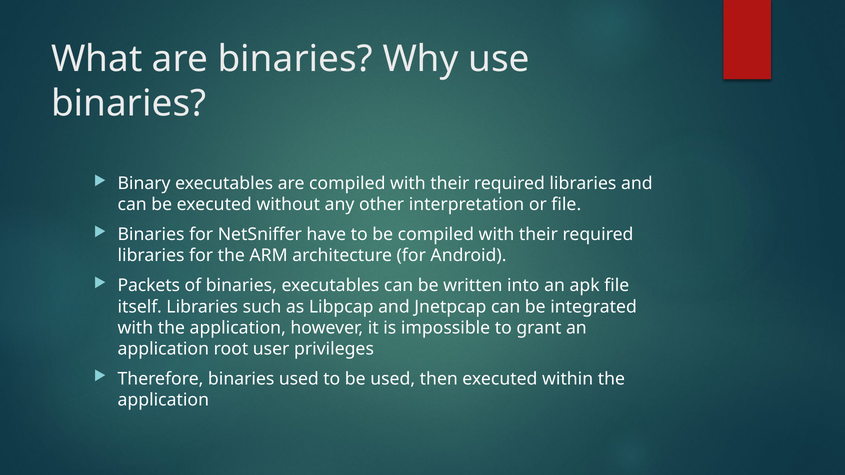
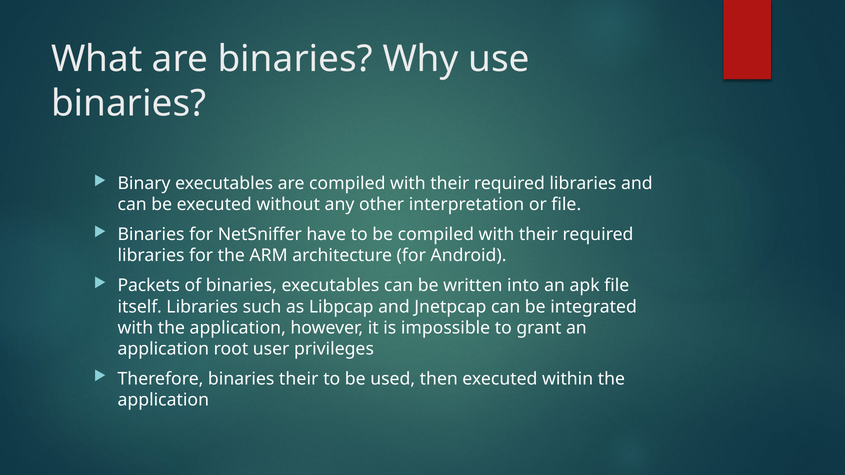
binaries used: used -> their
